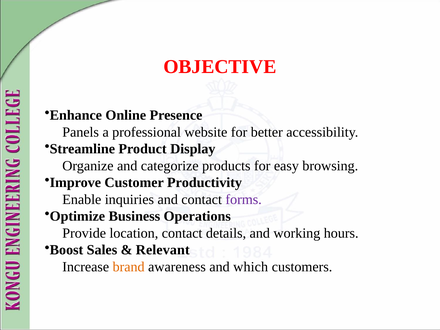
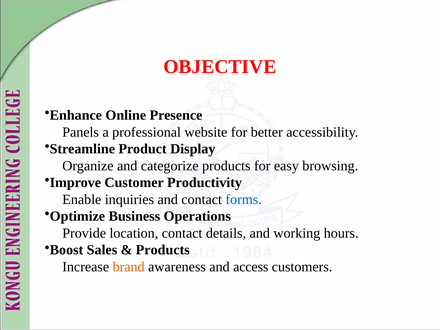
forms colour: purple -> blue
Relevant at (163, 250): Relevant -> Products
which: which -> access
